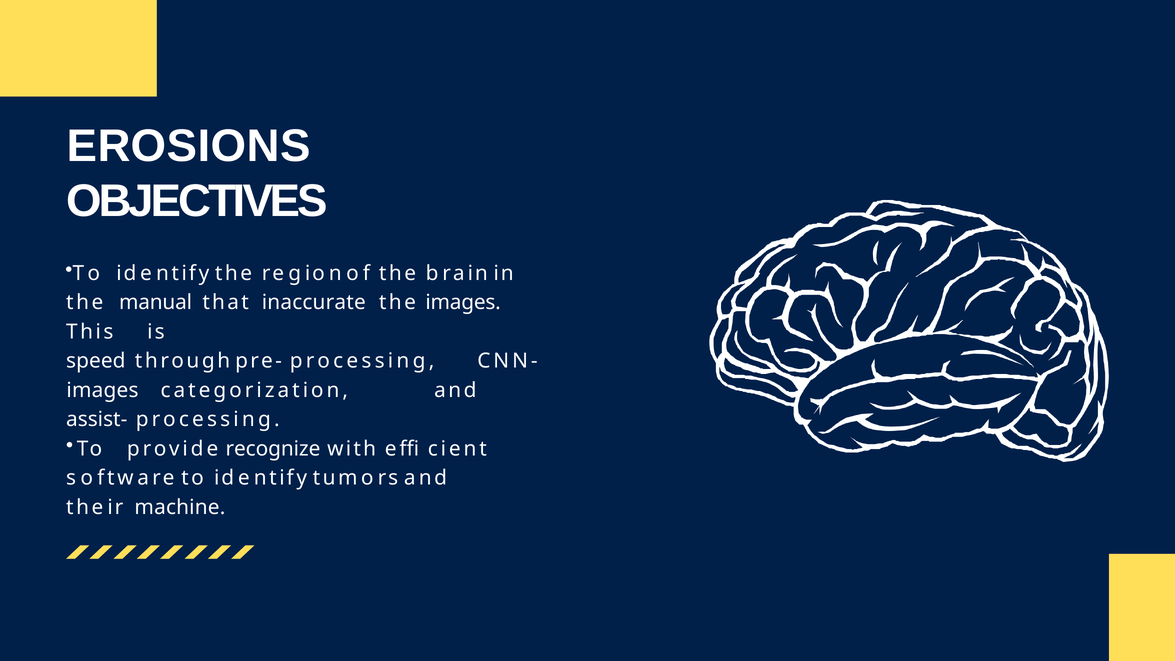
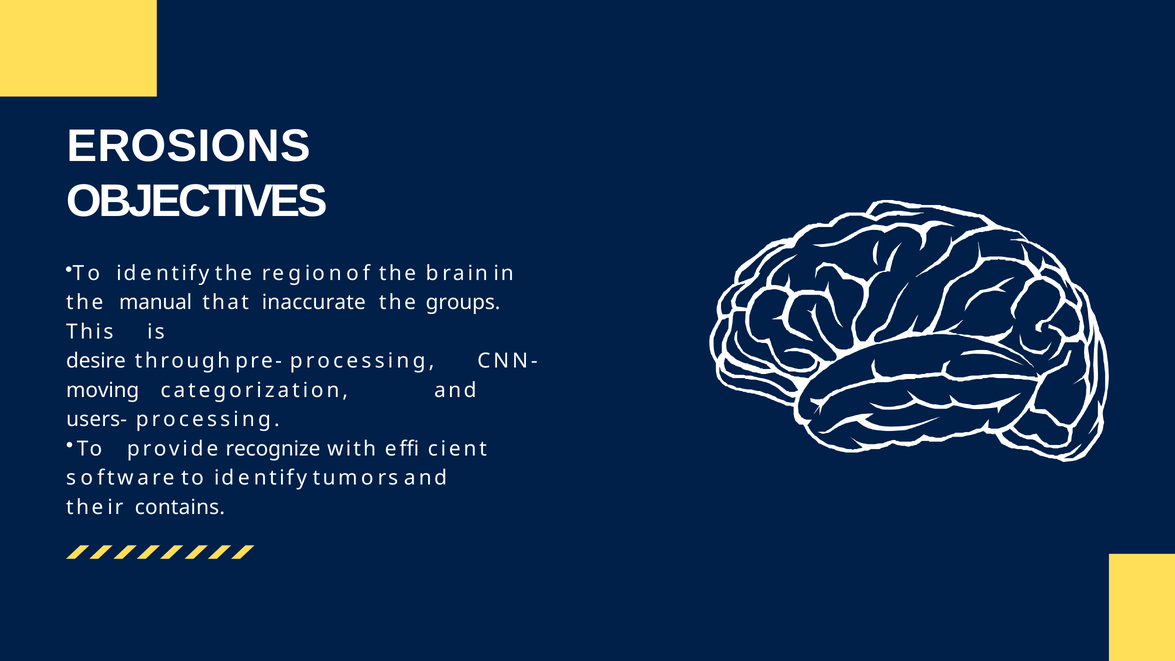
the images: images -> groups
speed: speed -> desire
images at (102, 390): images -> moving
assist-: assist- -> users-
machine: machine -> contains
